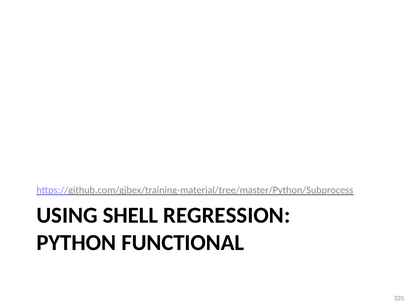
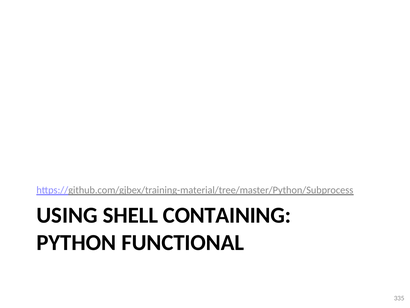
REGRESSION: REGRESSION -> CONTAINING
